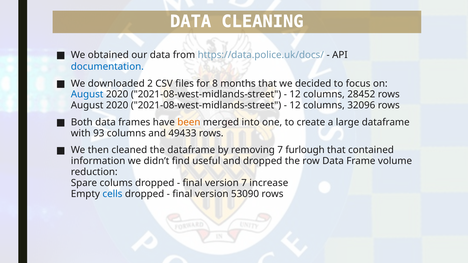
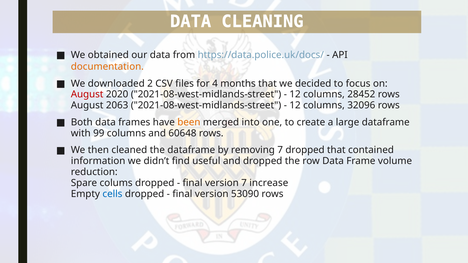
documentation colour: blue -> orange
8: 8 -> 4
August at (87, 95) colour: blue -> red
2020 at (117, 106): 2020 -> 2063
93: 93 -> 99
49433: 49433 -> 60648
7 furlough: furlough -> dropped
